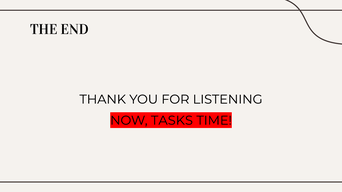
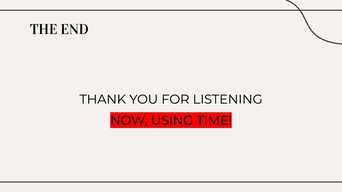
TASKS: TASKS -> USING
